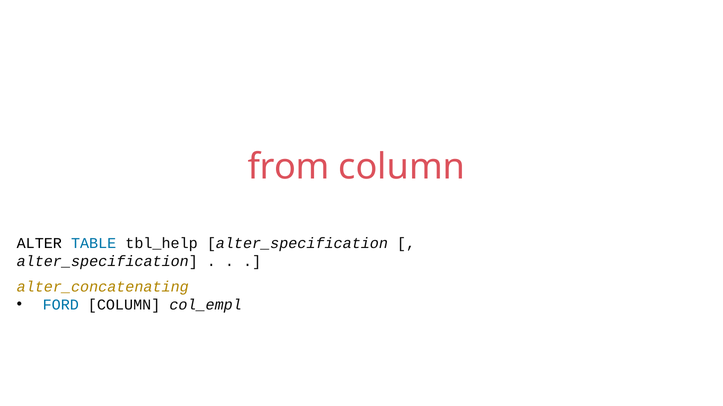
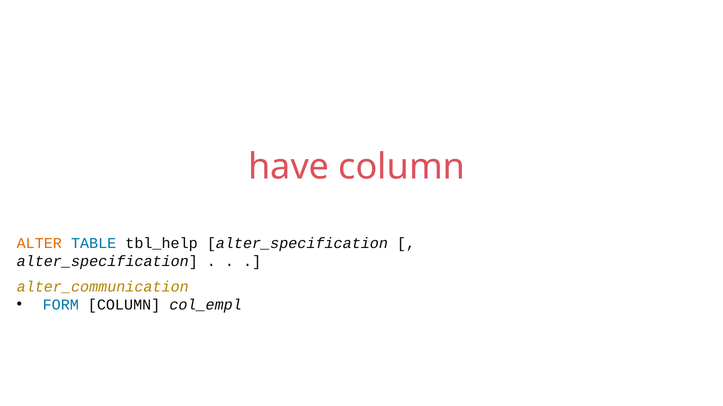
from: from -> have
ALTER colour: black -> orange
alter_concatenating: alter_concatenating -> alter_communication
FORD: FORD -> FORM
